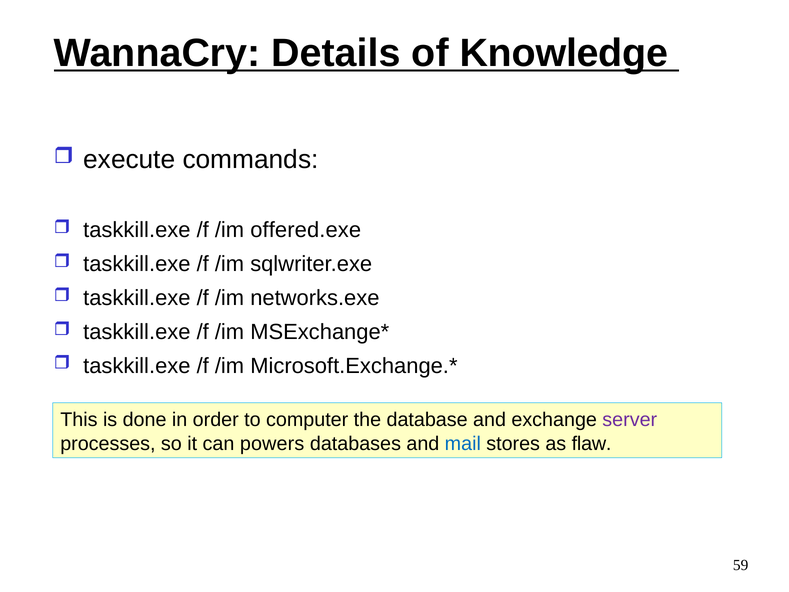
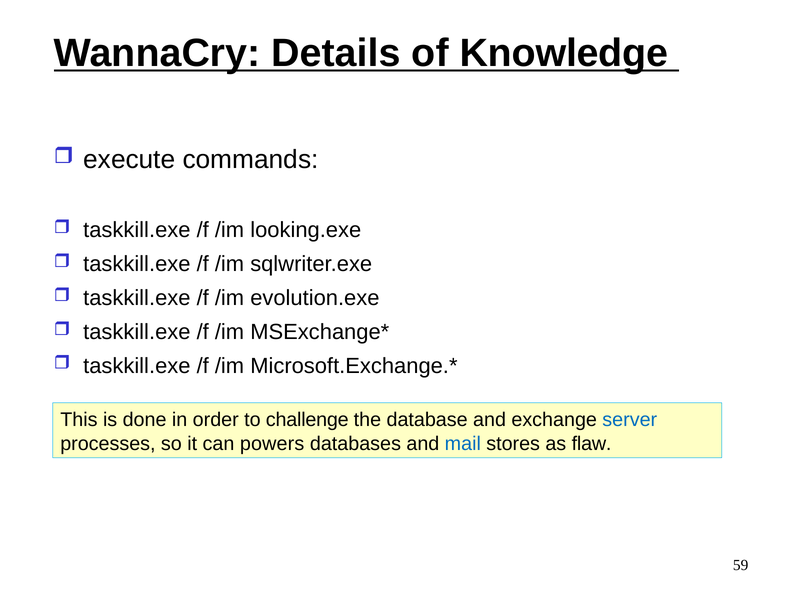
offered.exe: offered.exe -> looking.exe
networks.exe: networks.exe -> evolution.exe
computer: computer -> challenge
server colour: purple -> blue
